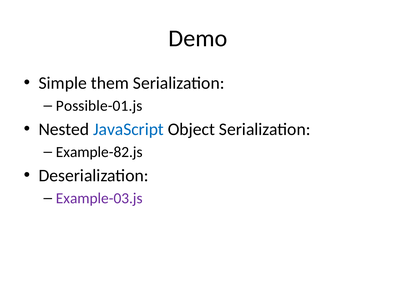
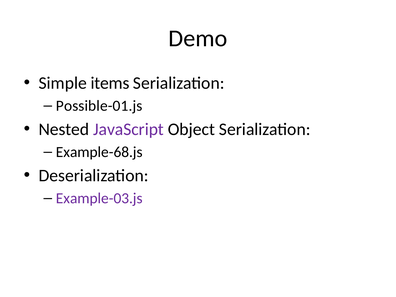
them: them -> items
JavaScript colour: blue -> purple
Example-82.js: Example-82.js -> Example-68.js
